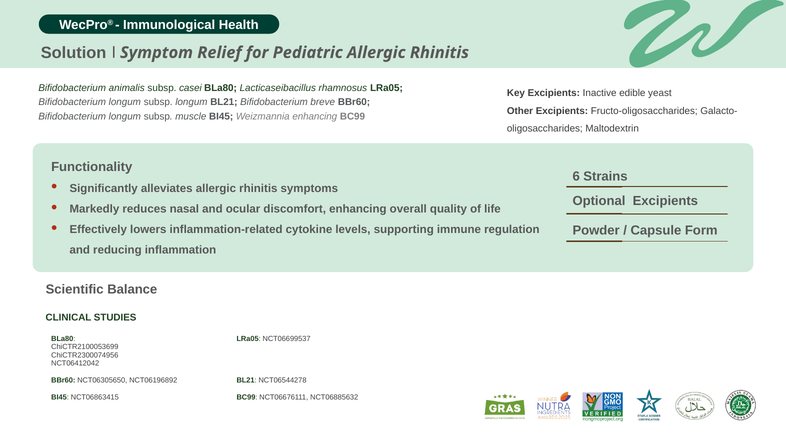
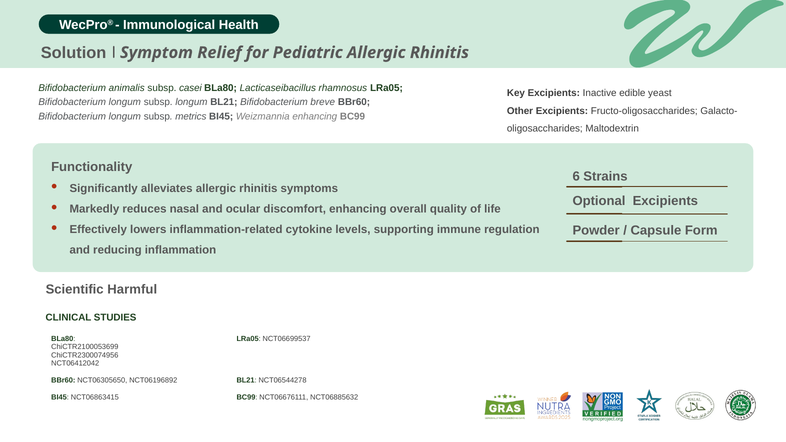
muscle: muscle -> metrics
Balance: Balance -> Harmful
